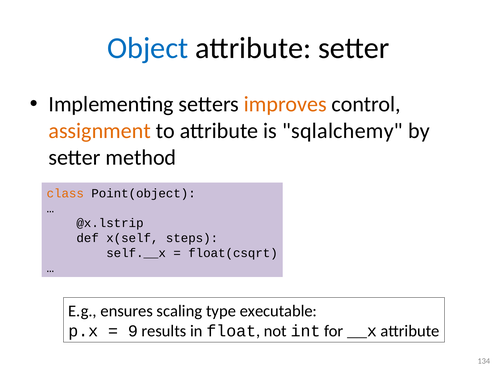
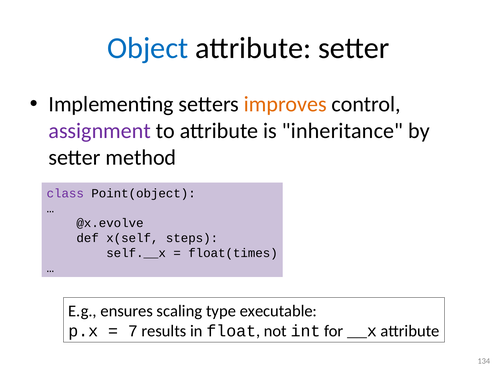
assignment colour: orange -> purple
sqlalchemy: sqlalchemy -> inheritance
class colour: orange -> purple
@x.lstrip: @x.lstrip -> @x.evolve
float(csqrt: float(csqrt -> float(times
9: 9 -> 7
